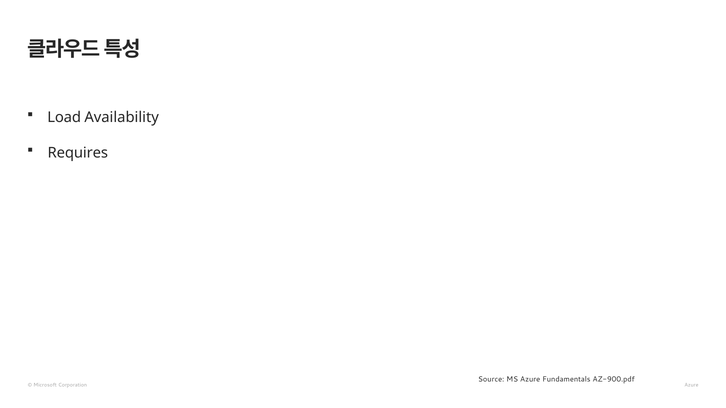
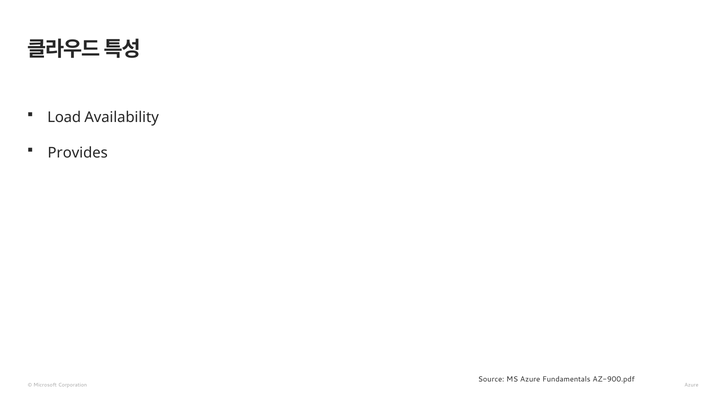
Requires: Requires -> Provides
